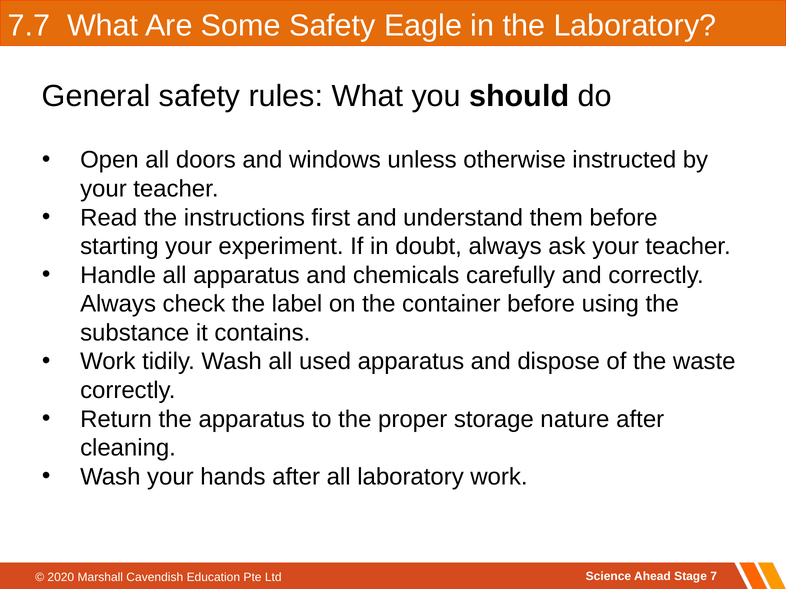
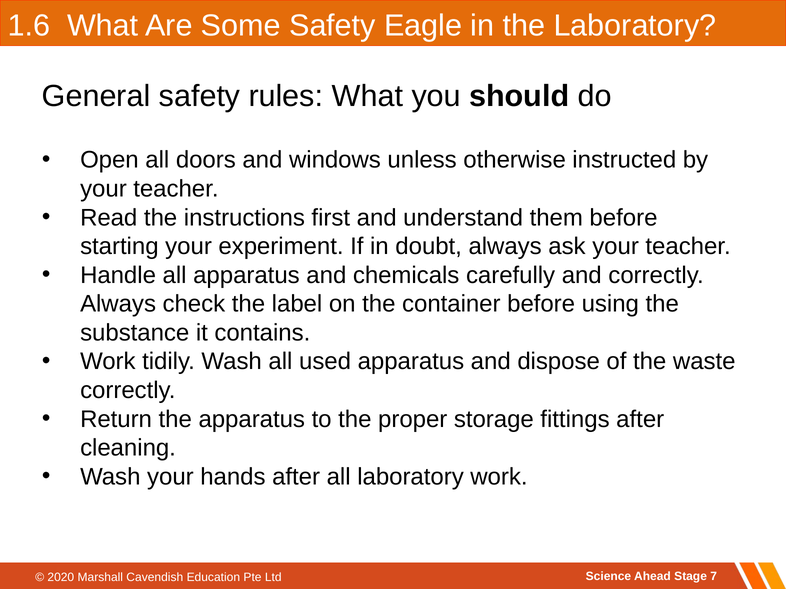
7.7: 7.7 -> 1.6
nature: nature -> fittings
